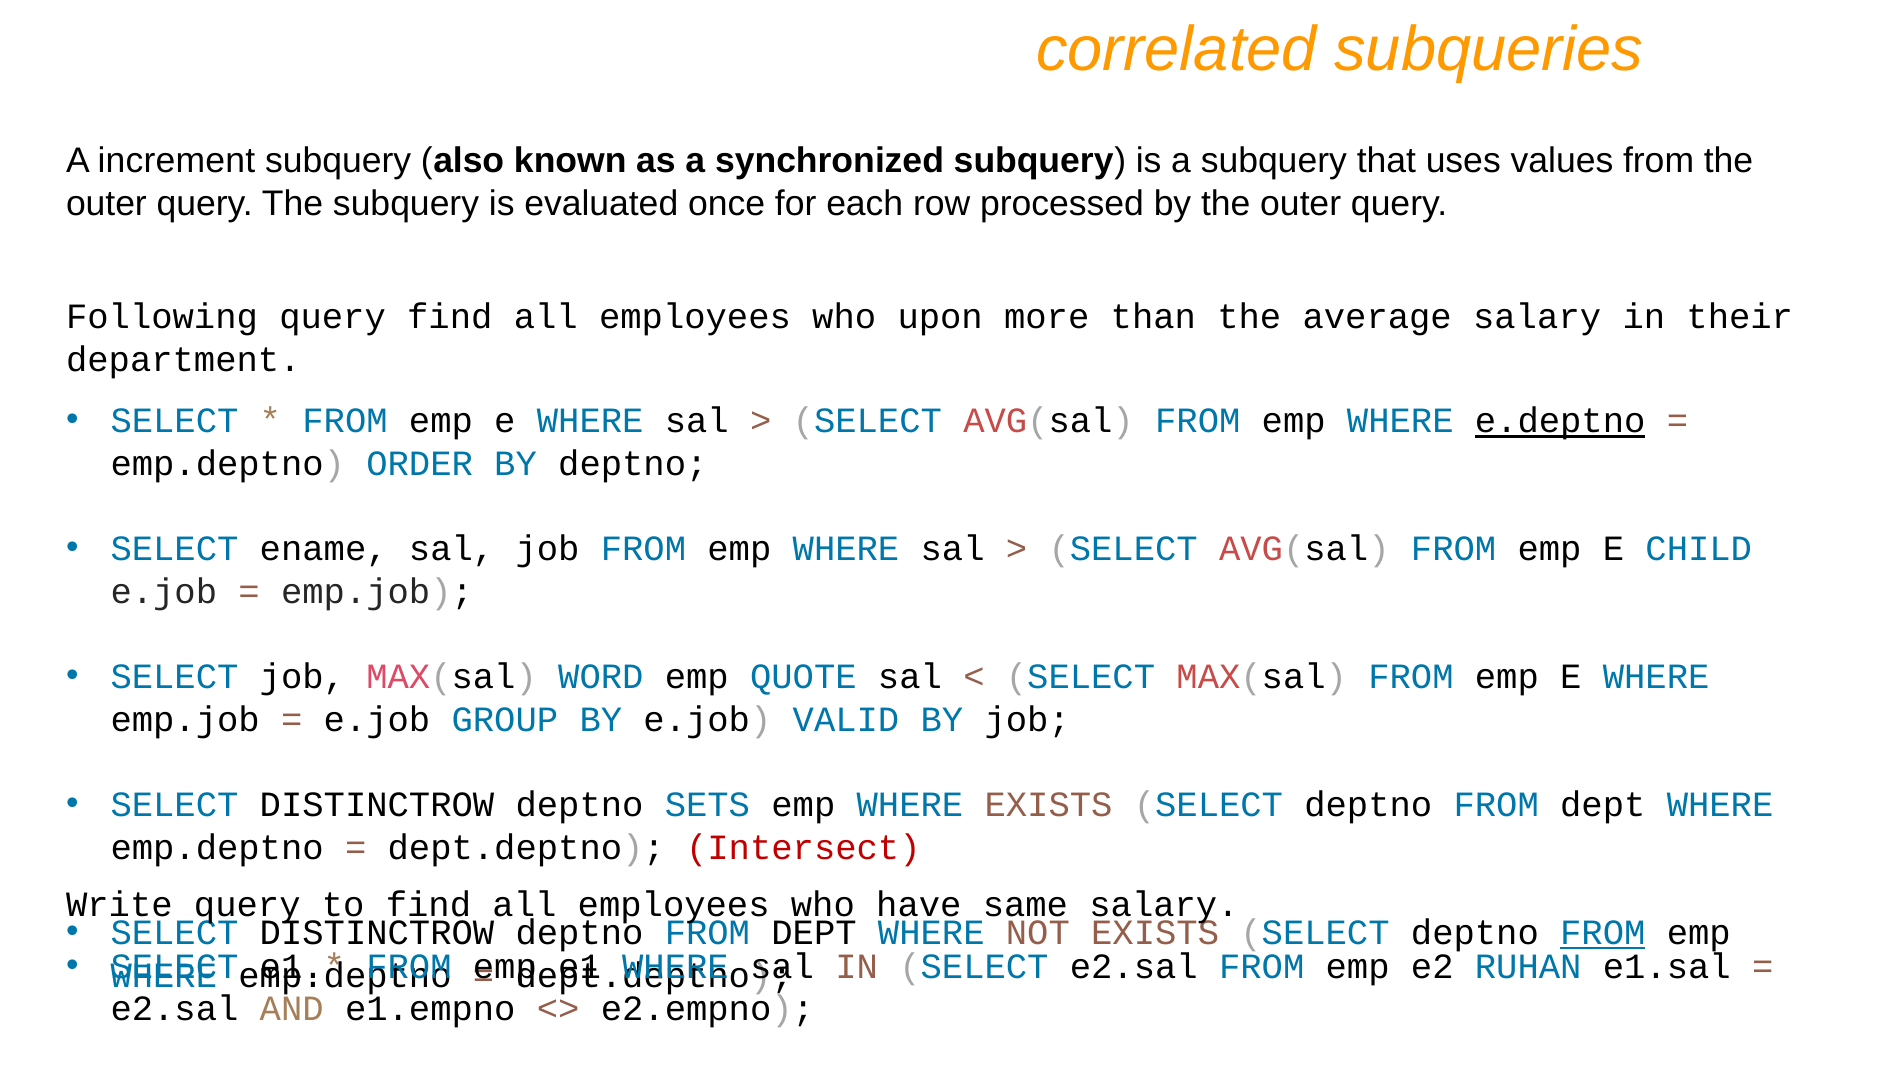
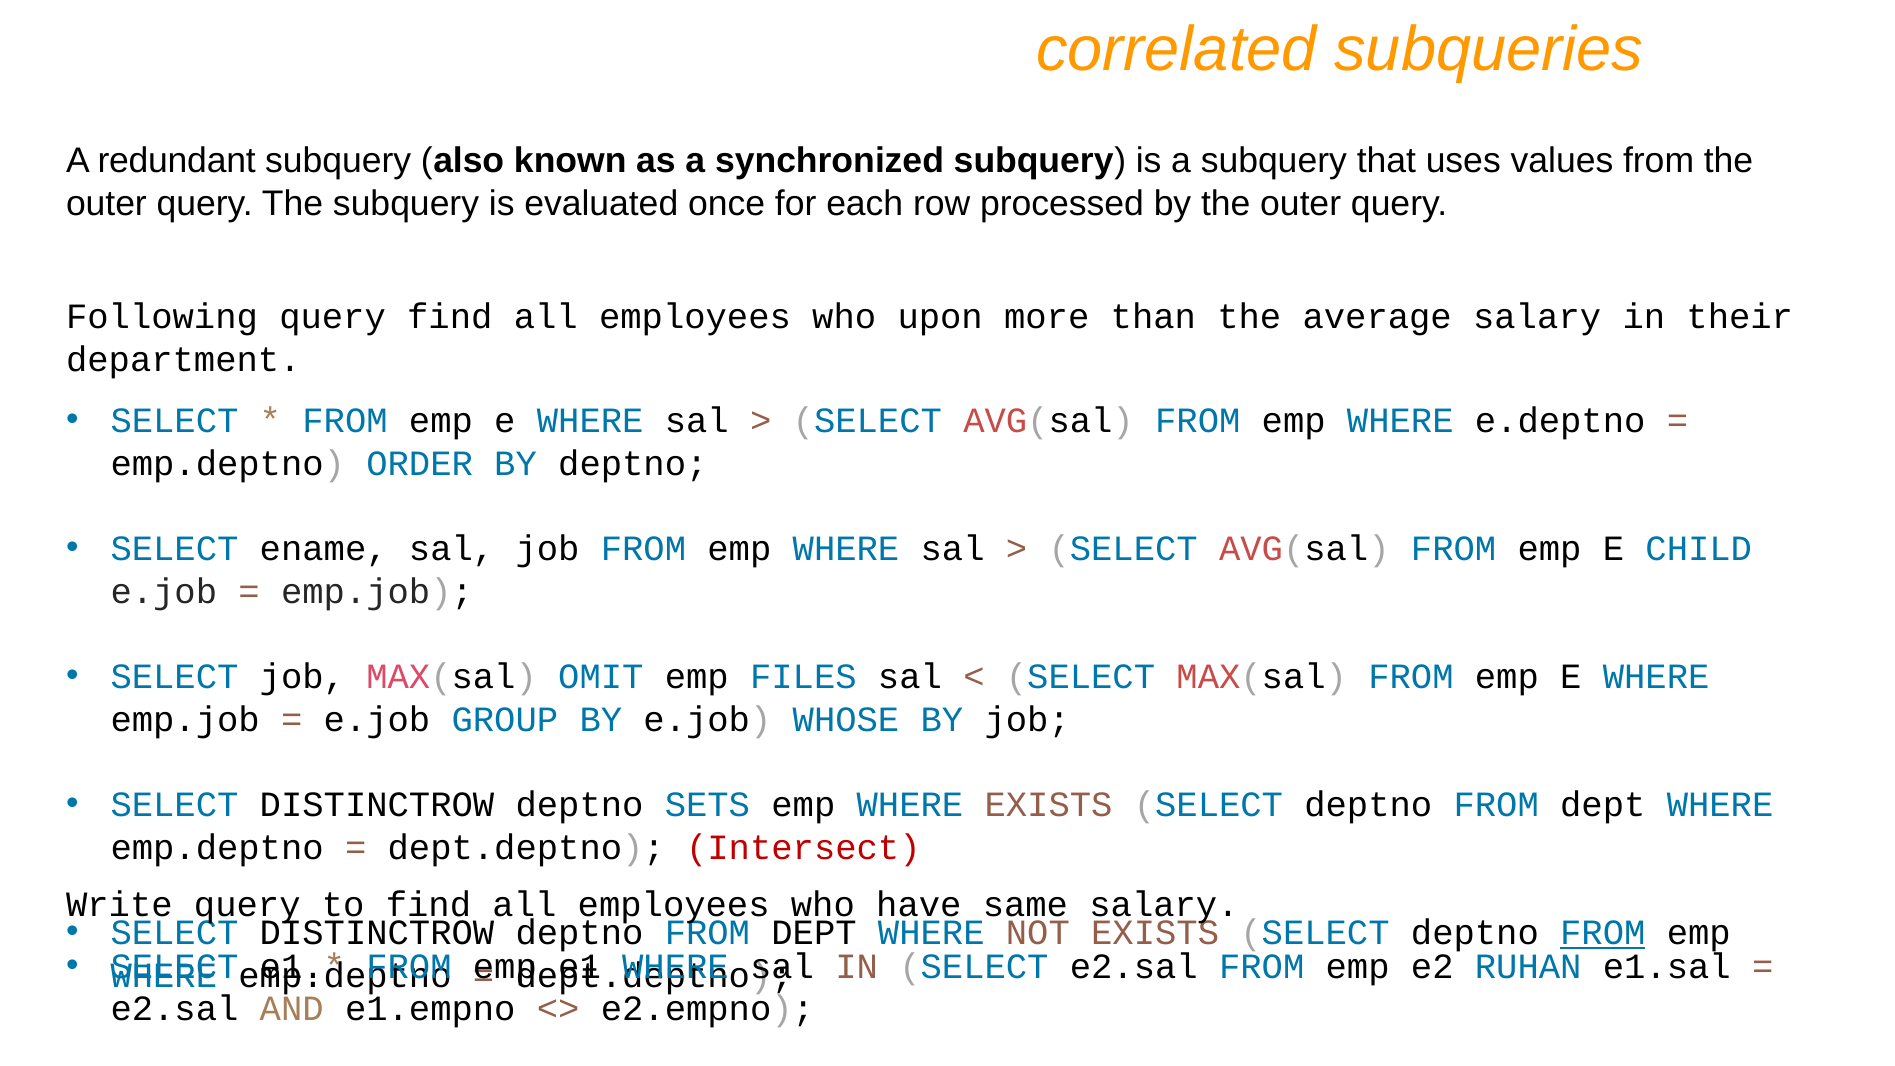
increment: increment -> redundant
e.deptno underline: present -> none
WORD: WORD -> OMIT
QUOTE: QUOTE -> FILES
VALID: VALID -> WHOSE
